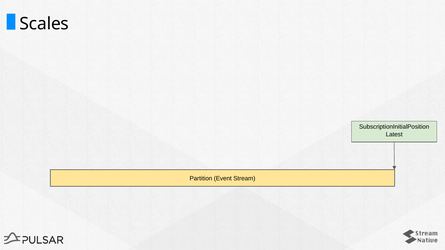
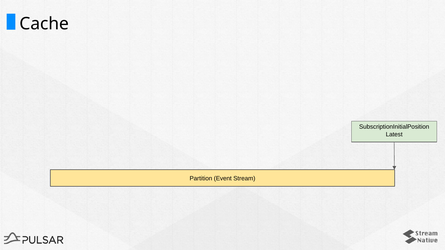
Scales: Scales -> Cache
